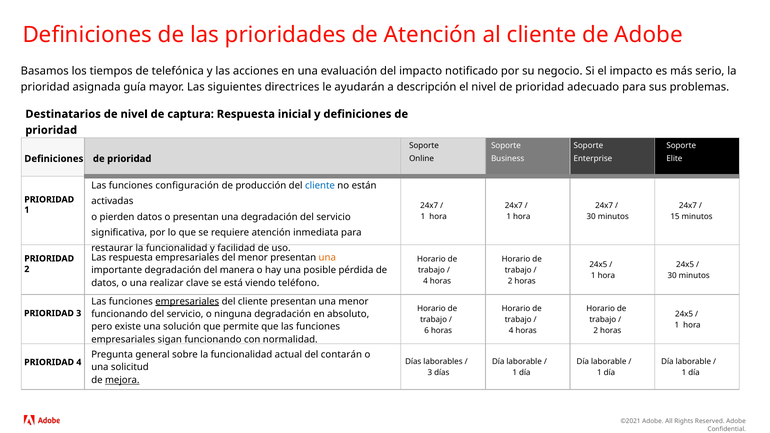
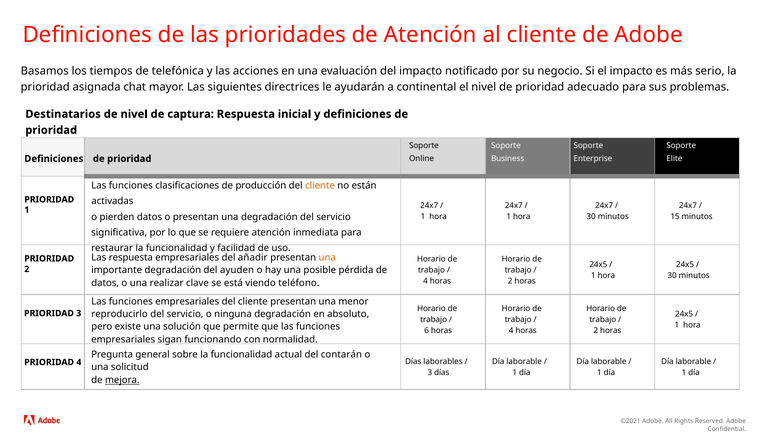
guía: guía -> chat
descripción: descripción -> continental
configuración: configuración -> clasificaciones
cliente at (320, 186) colour: blue -> orange
del menor: menor -> añadir
manera: manera -> ayuden
empresariales at (187, 301) underline: present -> none
funcionando at (120, 314): funcionando -> reproducirlo
